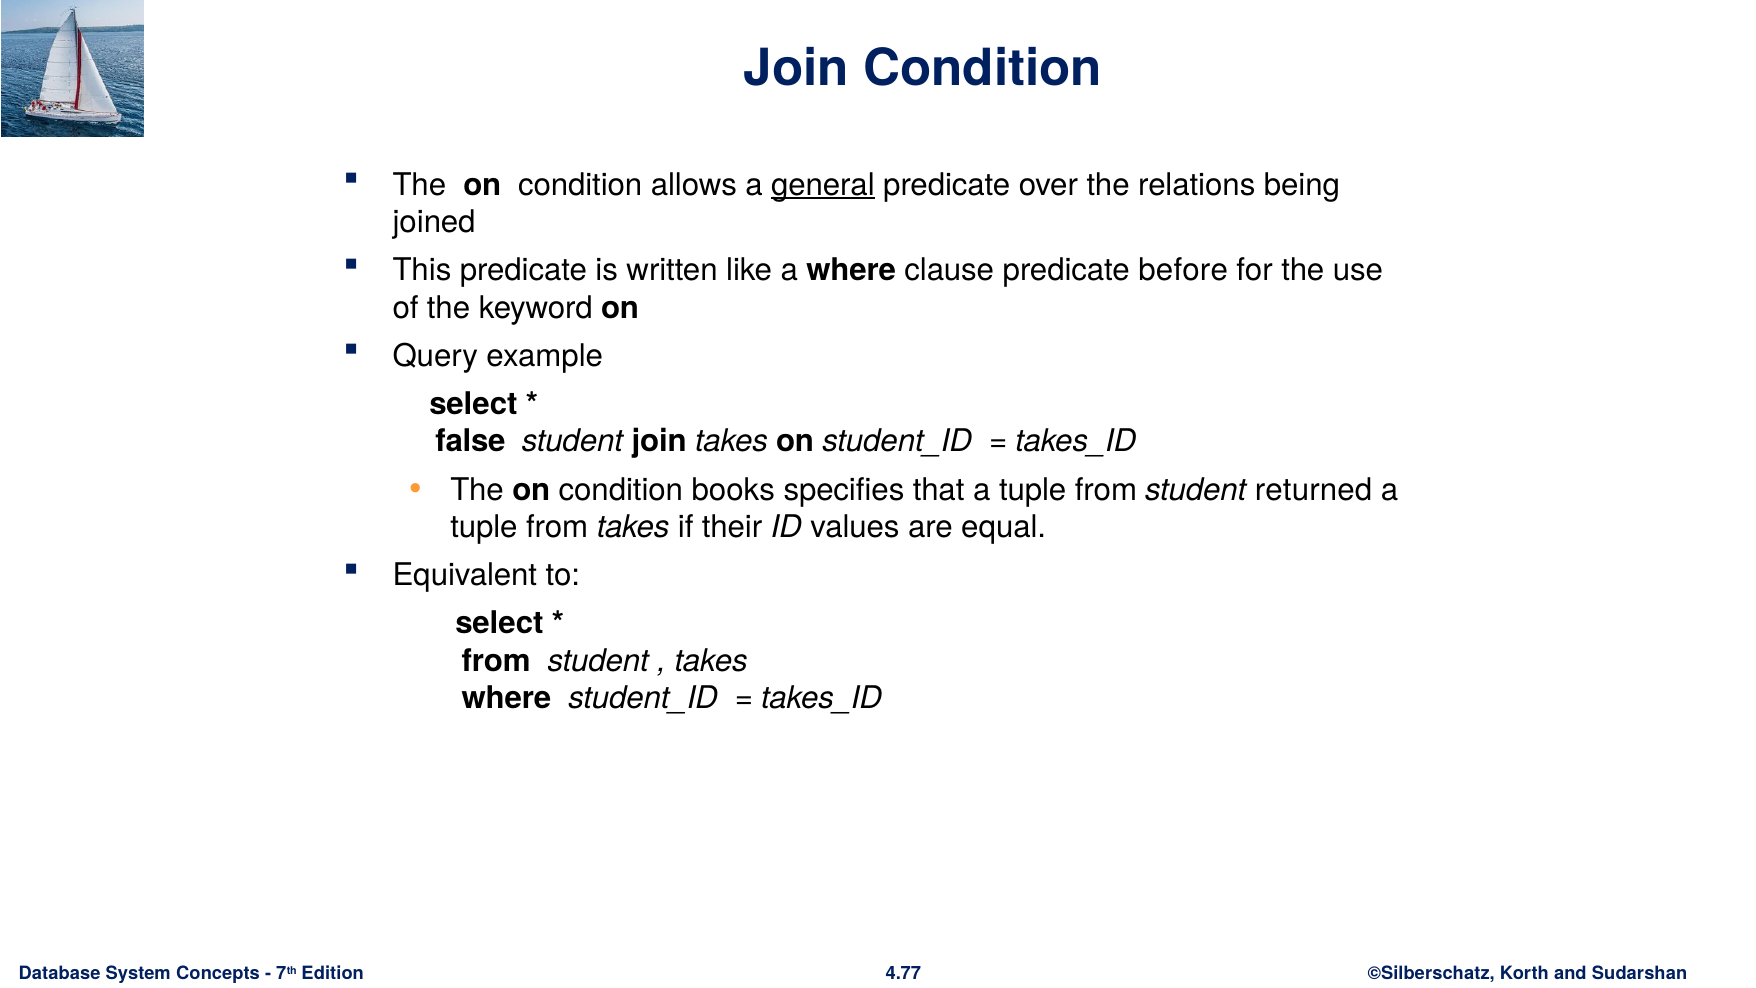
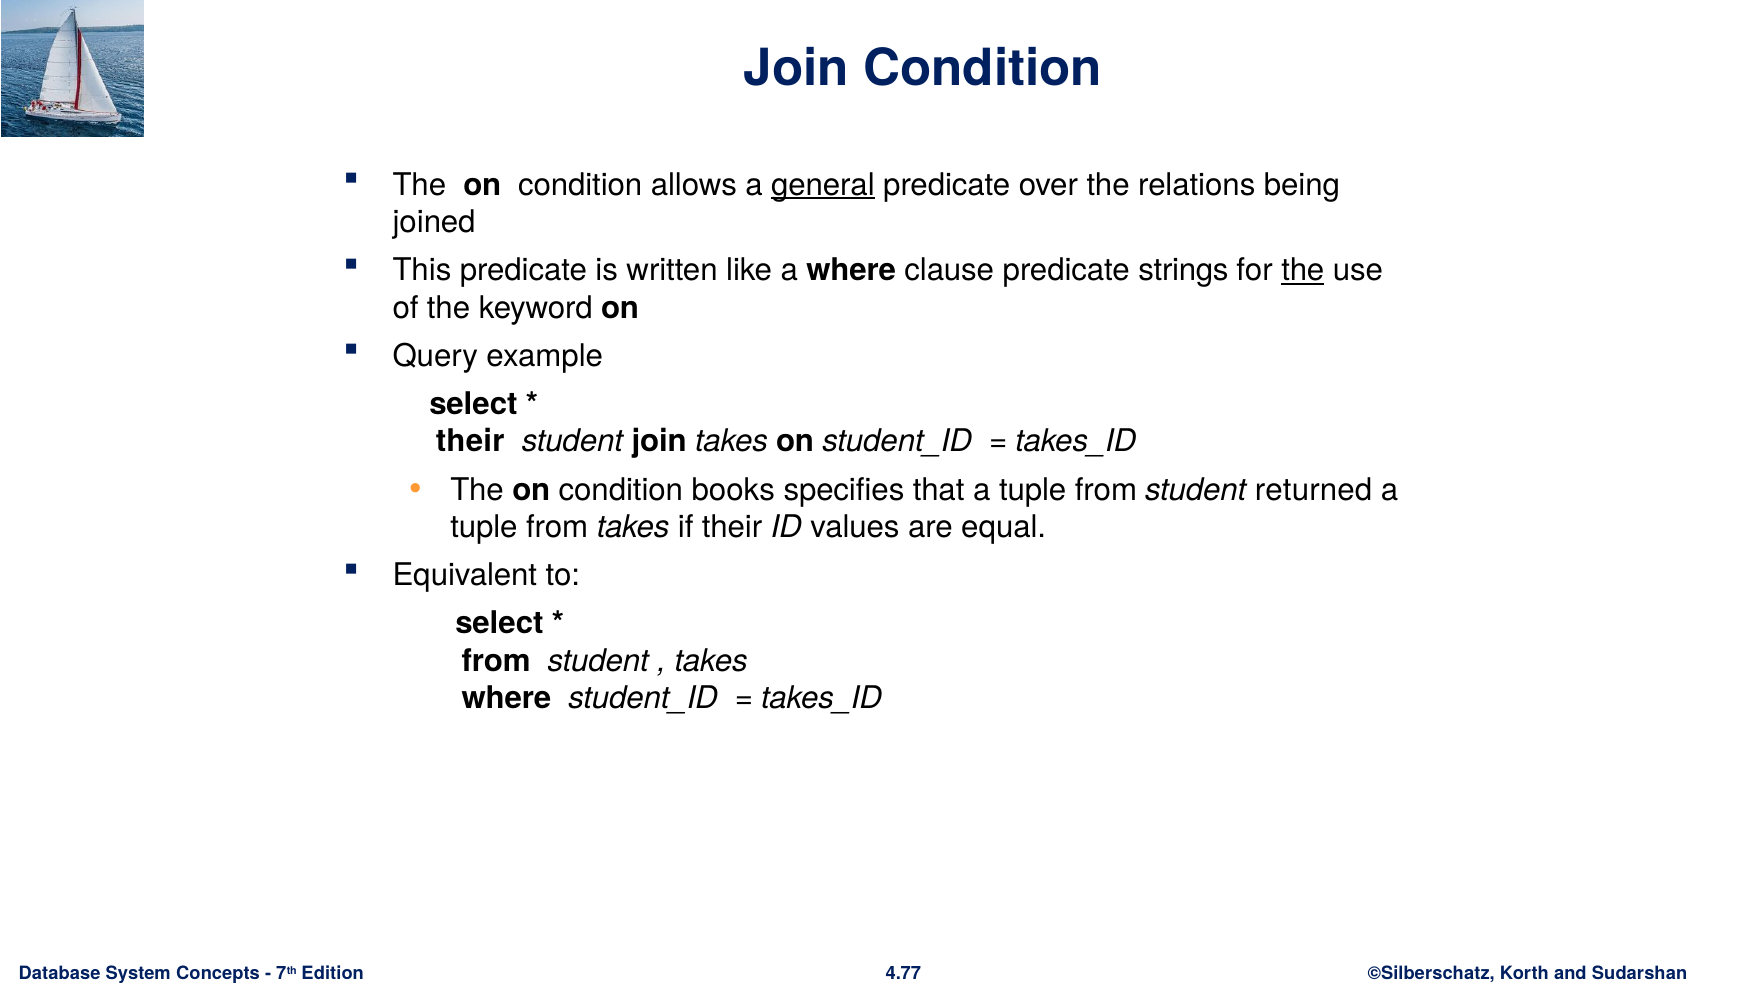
before: before -> strings
the at (1303, 270) underline: none -> present
false at (470, 441): false -> their
